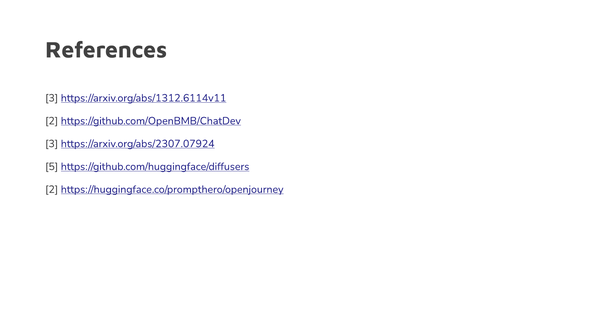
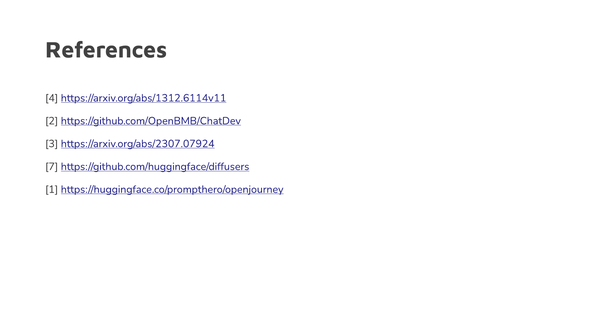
3 at (52, 98): 3 -> 4
5: 5 -> 7
2 at (52, 189): 2 -> 1
